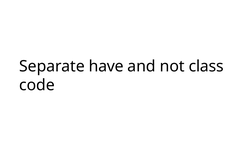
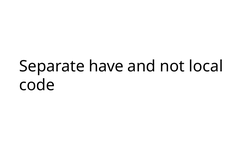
class: class -> local
